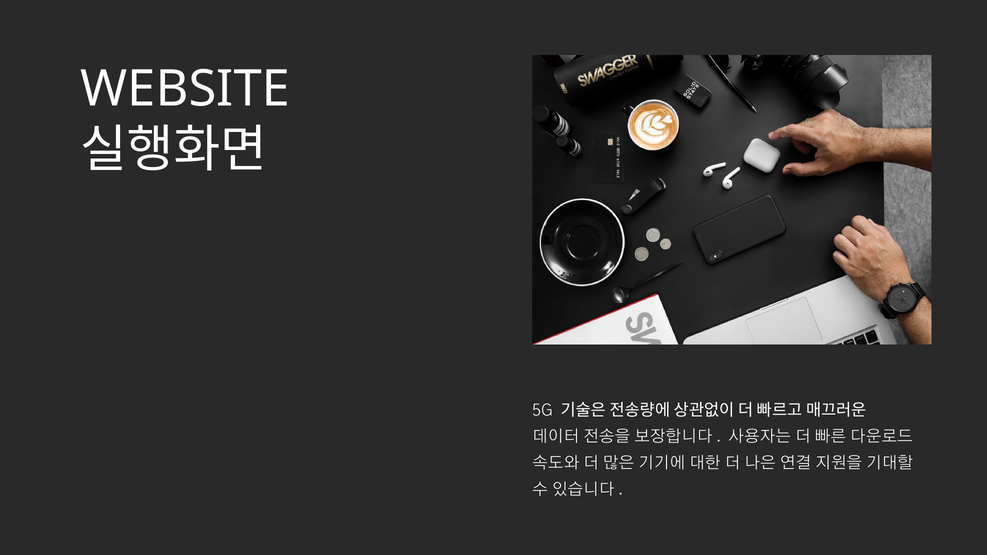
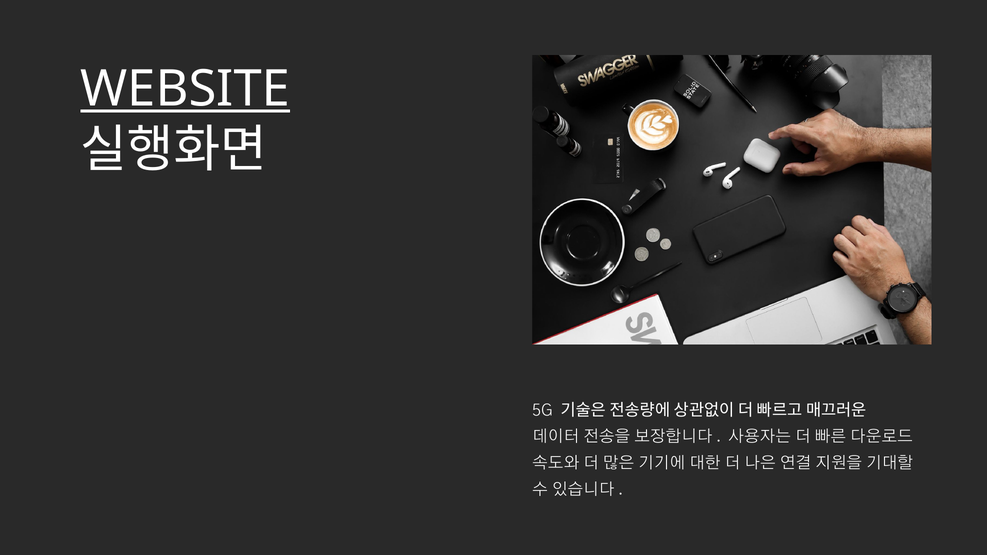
WEBSITE underline: none -> present
